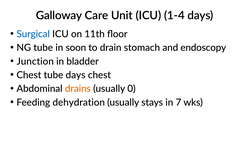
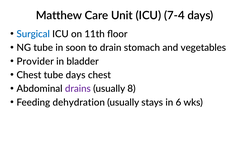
Galloway: Galloway -> Matthew
1-4: 1-4 -> 7-4
endoscopy: endoscopy -> vegetables
Junction: Junction -> Provider
drains colour: orange -> purple
0: 0 -> 8
7: 7 -> 6
